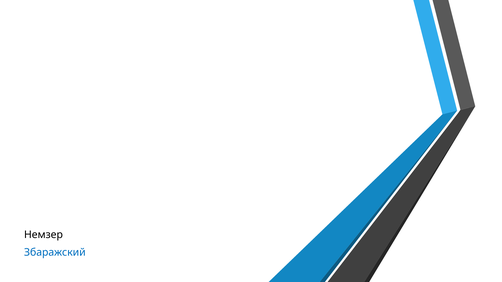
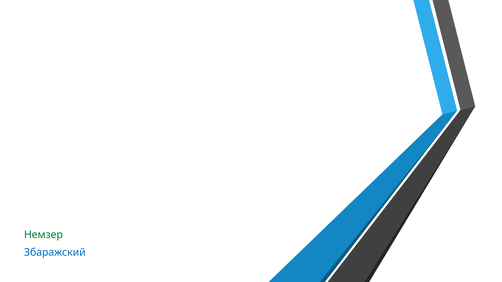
Немзер colour: black -> green
